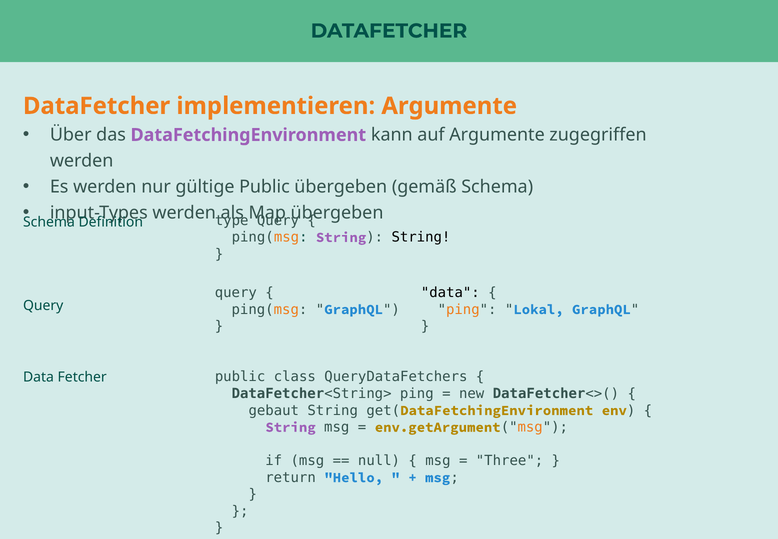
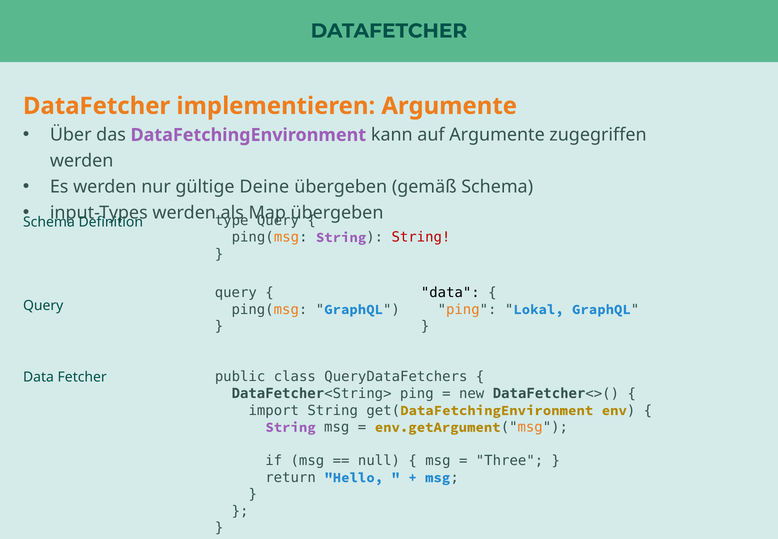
gültige Public: Public -> Deine
String at (421, 237) colour: black -> red
gebaut: gebaut -> import
